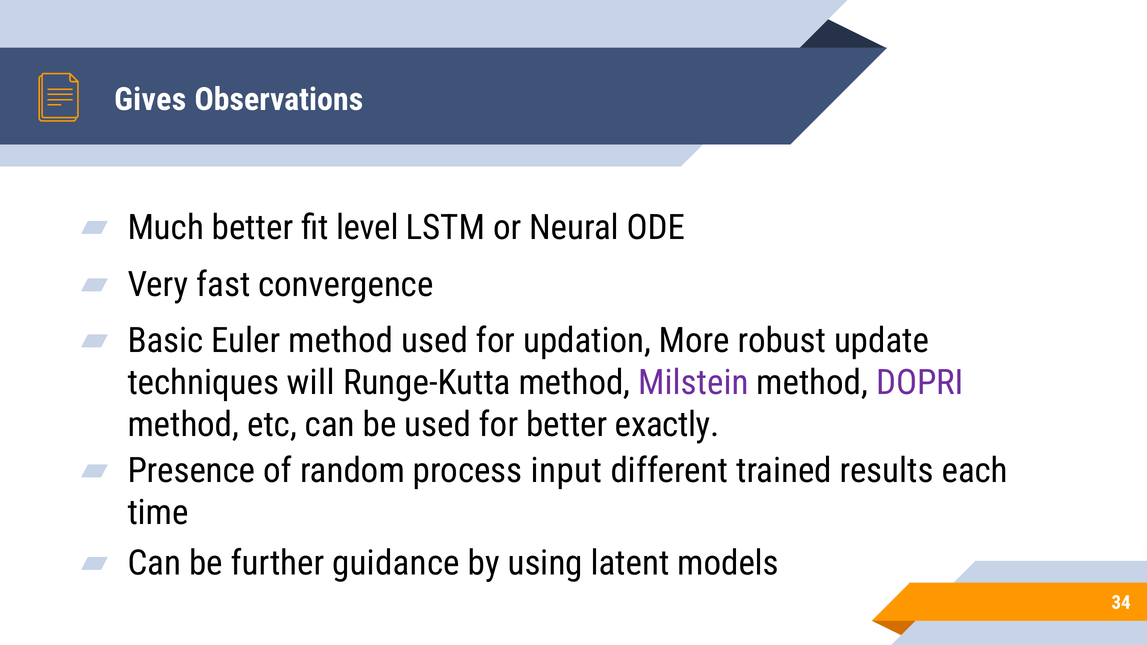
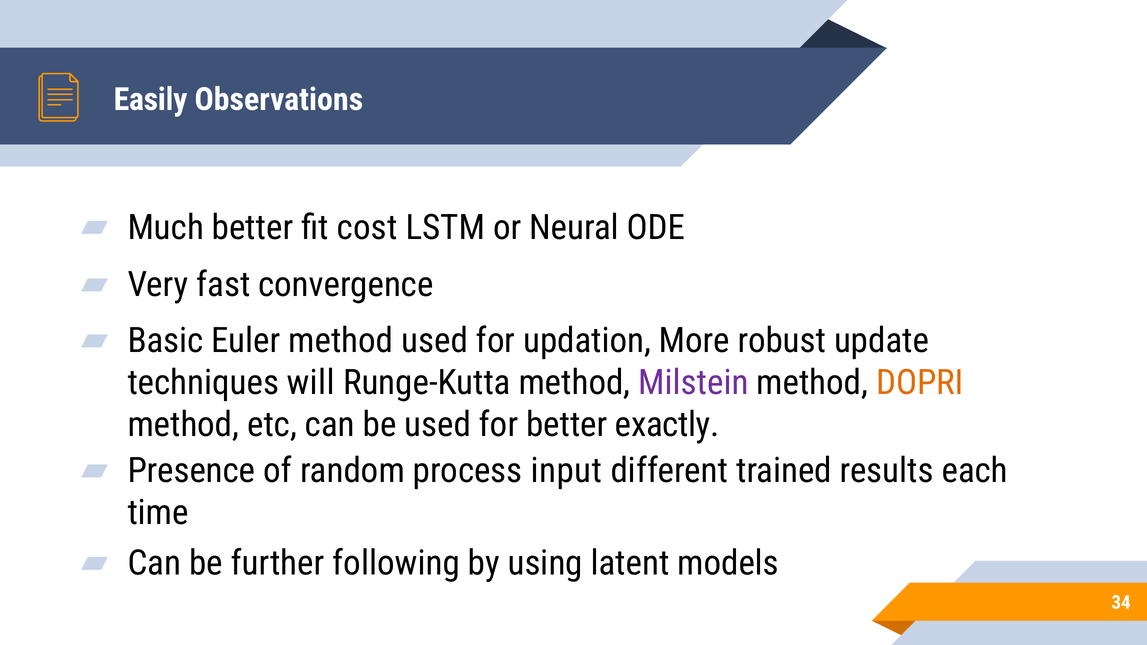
Gives: Gives -> Easily
level: level -> cost
DOPRI colour: purple -> orange
guidance: guidance -> following
